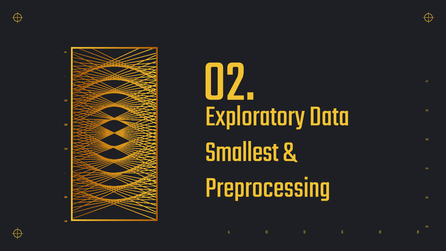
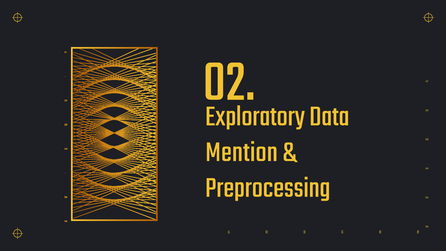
Smallest: Smallest -> Mention
